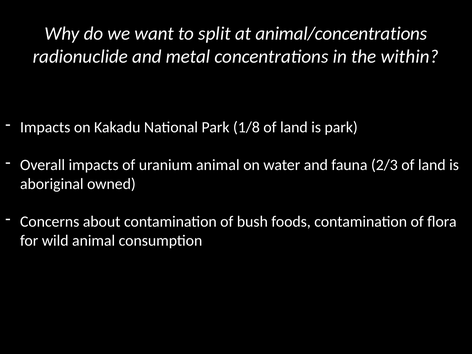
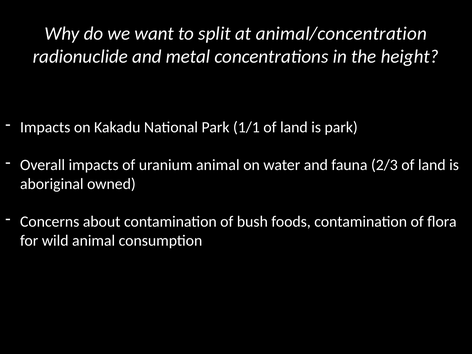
animal/concentrations: animal/concentrations -> animal/concentration
within: within -> height
1/8: 1/8 -> 1/1
